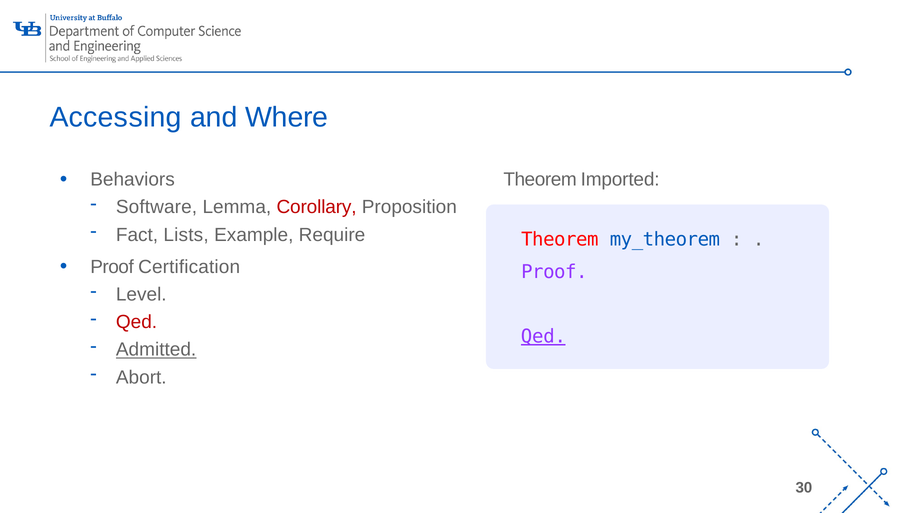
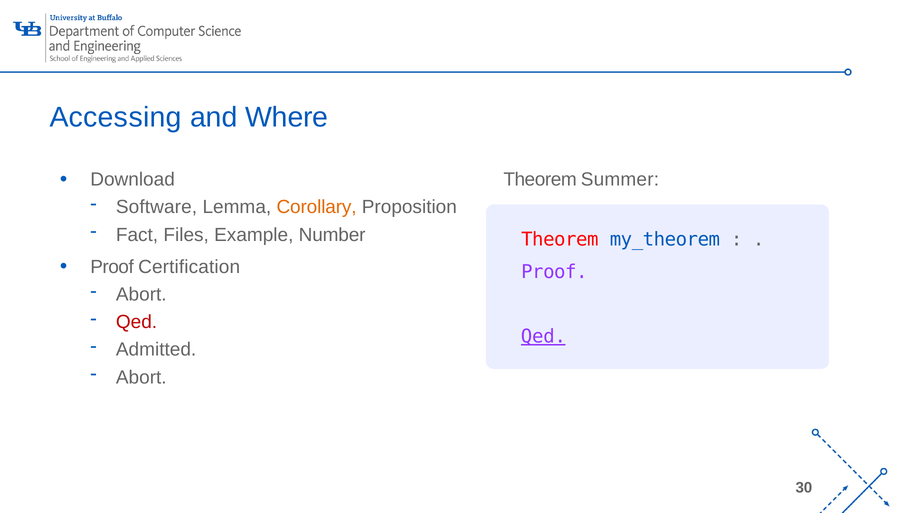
Behaviors: Behaviors -> Download
Imported: Imported -> Summer
Corollary colour: red -> orange
Lists: Lists -> Files
Require: Require -> Number
Level at (141, 295): Level -> Abort
Admitted underline: present -> none
